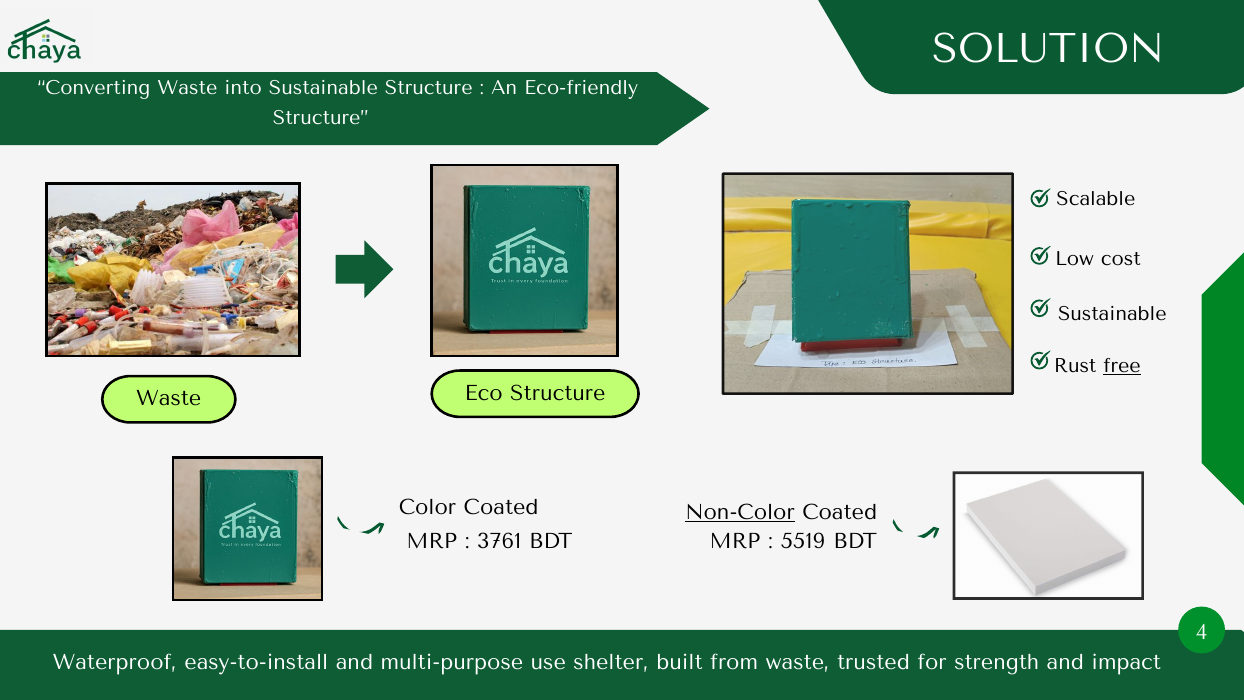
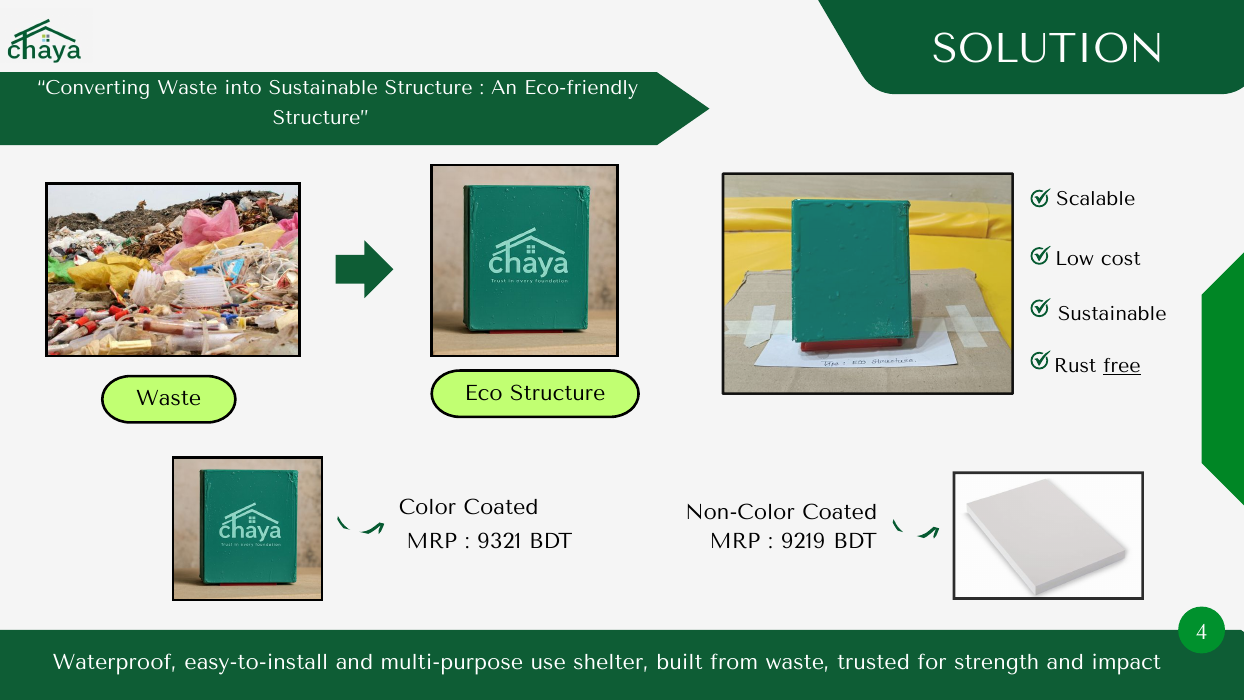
Non-Color underline: present -> none
3761: 3761 -> 9321
5519: 5519 -> 9219
